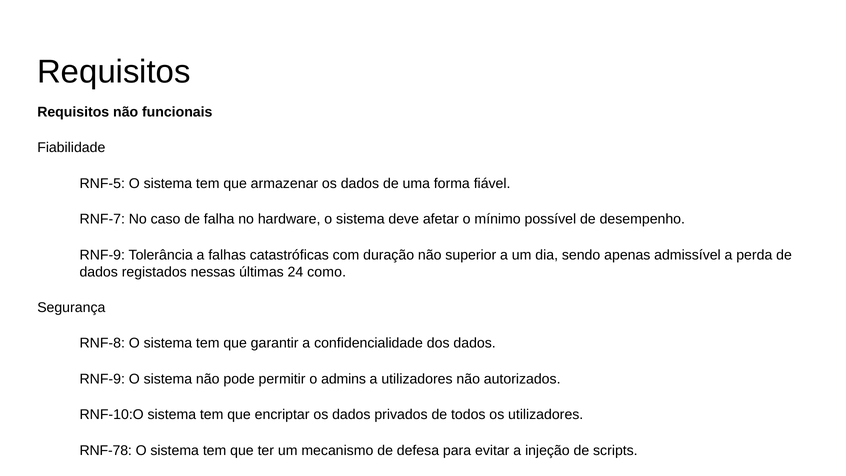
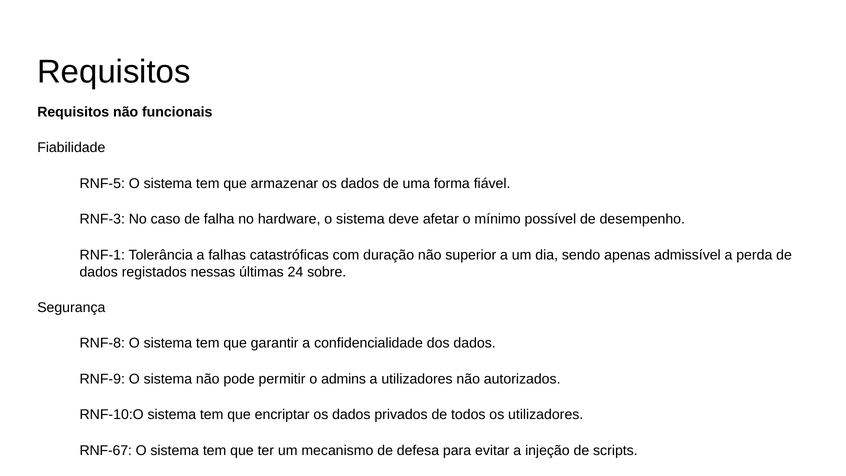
RNF-7: RNF-7 -> RNF-3
RNF-9 at (102, 255): RNF-9 -> RNF-1
como: como -> sobre
RNF-78: RNF-78 -> RNF-67
